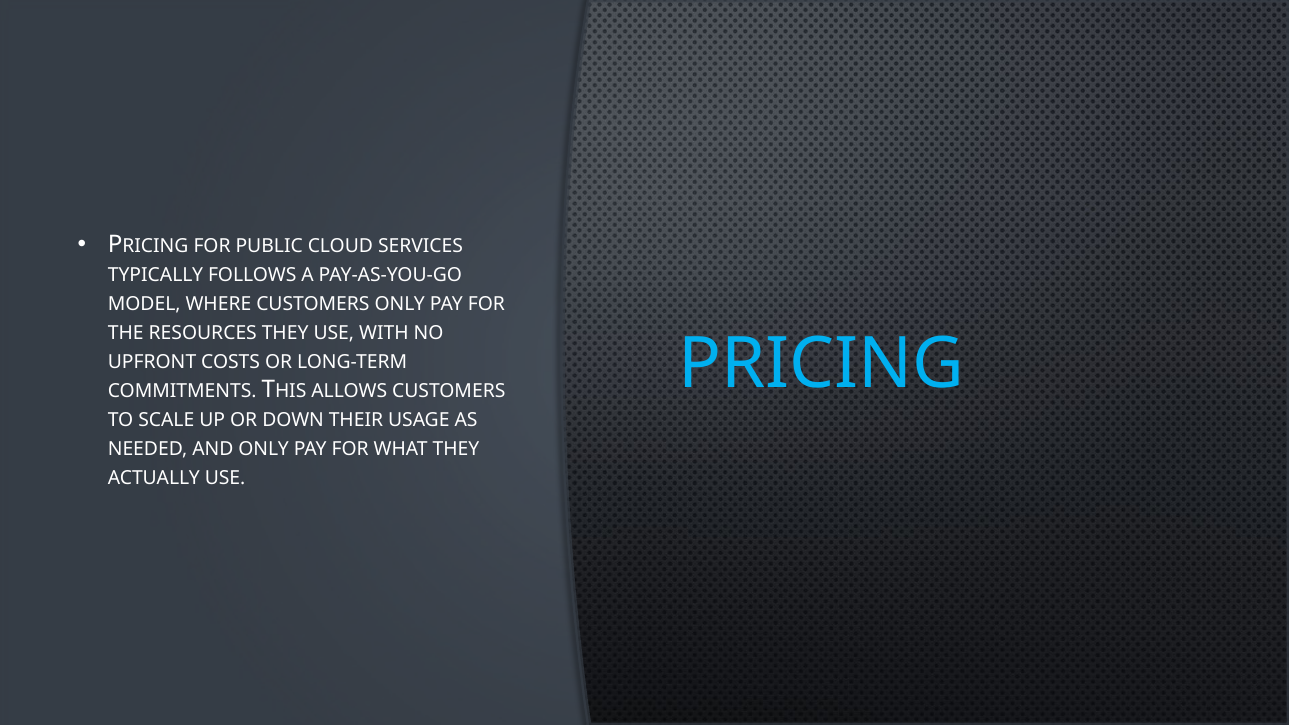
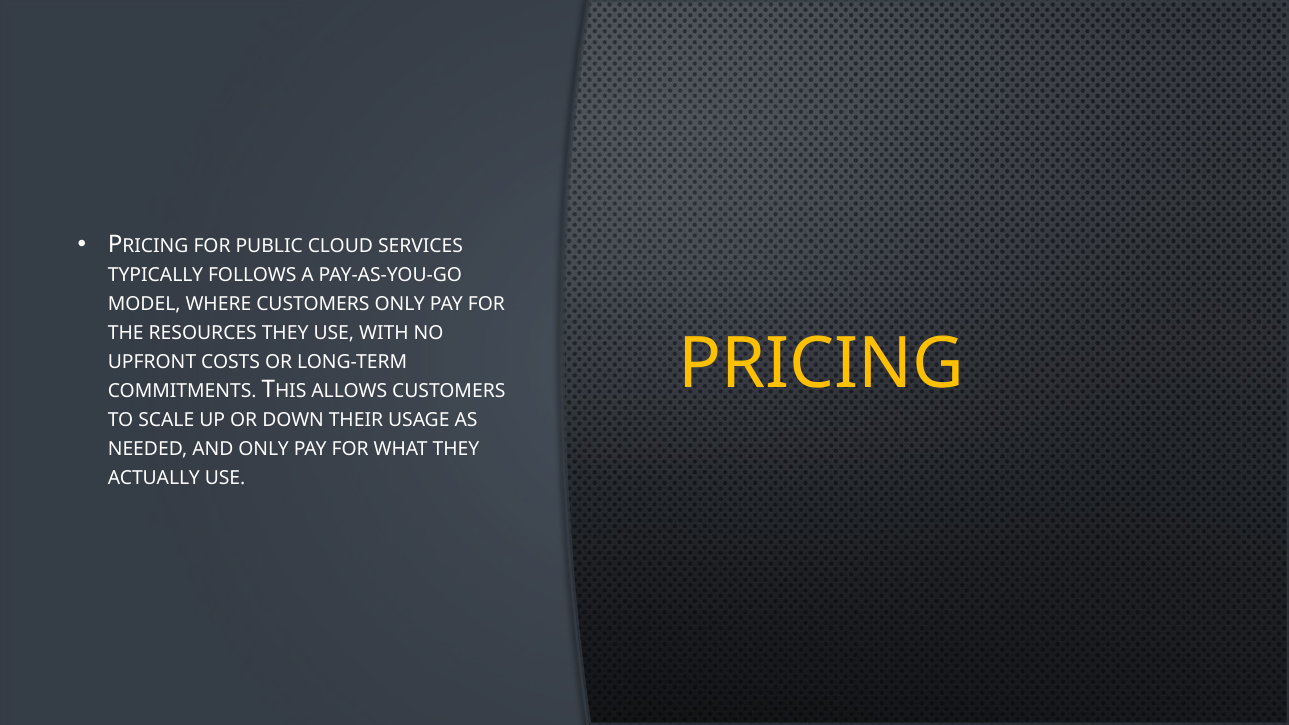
PRICING colour: light blue -> yellow
